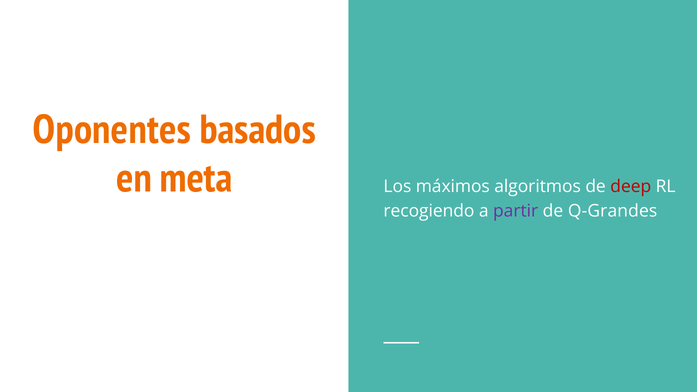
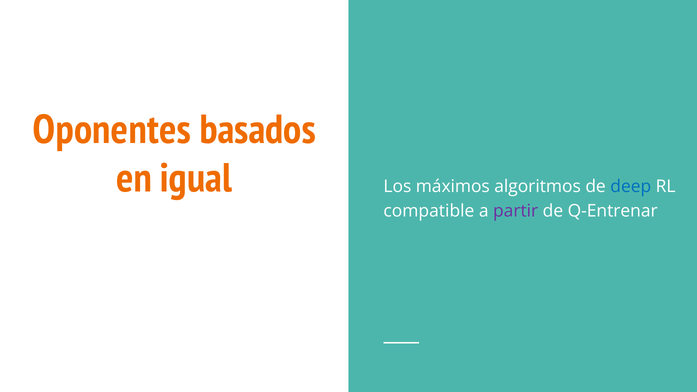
meta: meta -> igual
deep colour: red -> blue
recogiendo: recogiendo -> compatible
Q-Grandes: Q-Grandes -> Q-Entrenar
